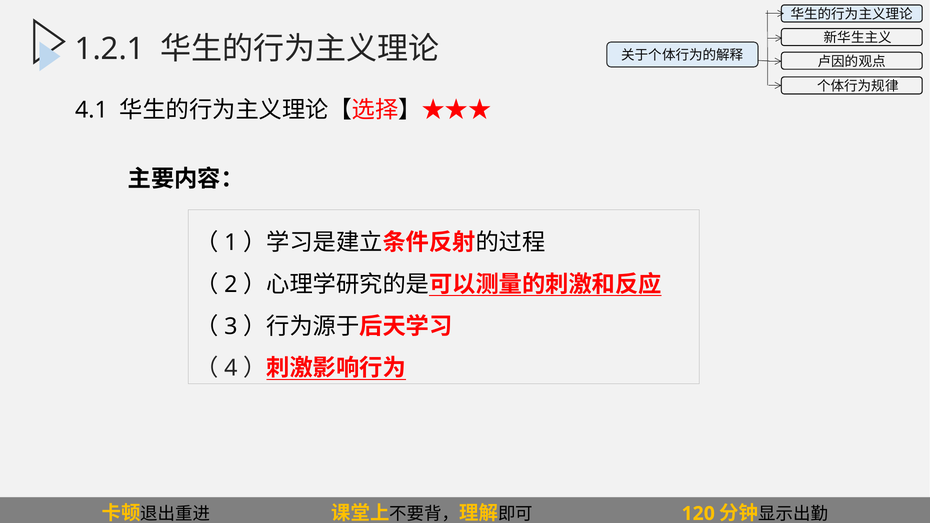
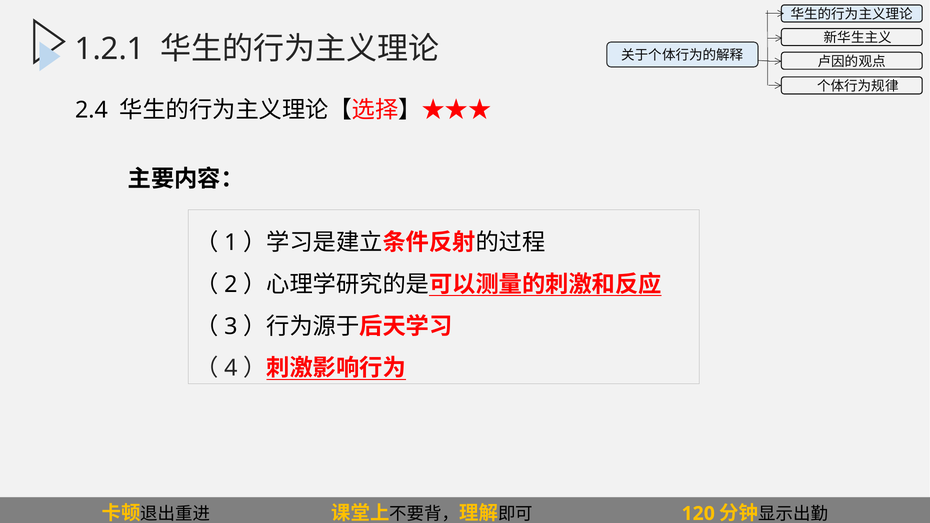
4.1: 4.1 -> 2.4
